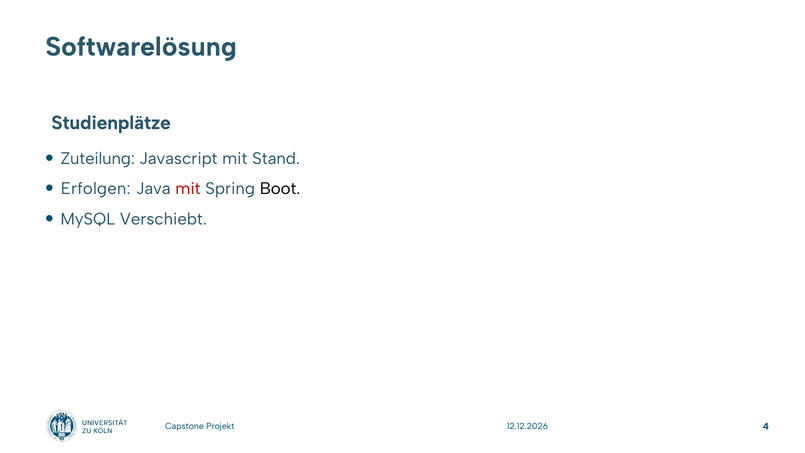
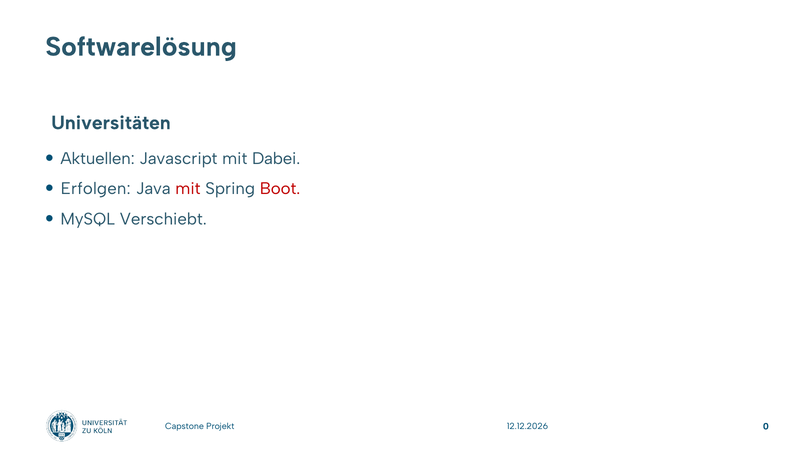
Studienplätze: Studienplätze -> Universitäten
Zuteilung: Zuteilung -> Aktuellen
Stand: Stand -> Dabei
Boot colour: black -> red
4: 4 -> 0
